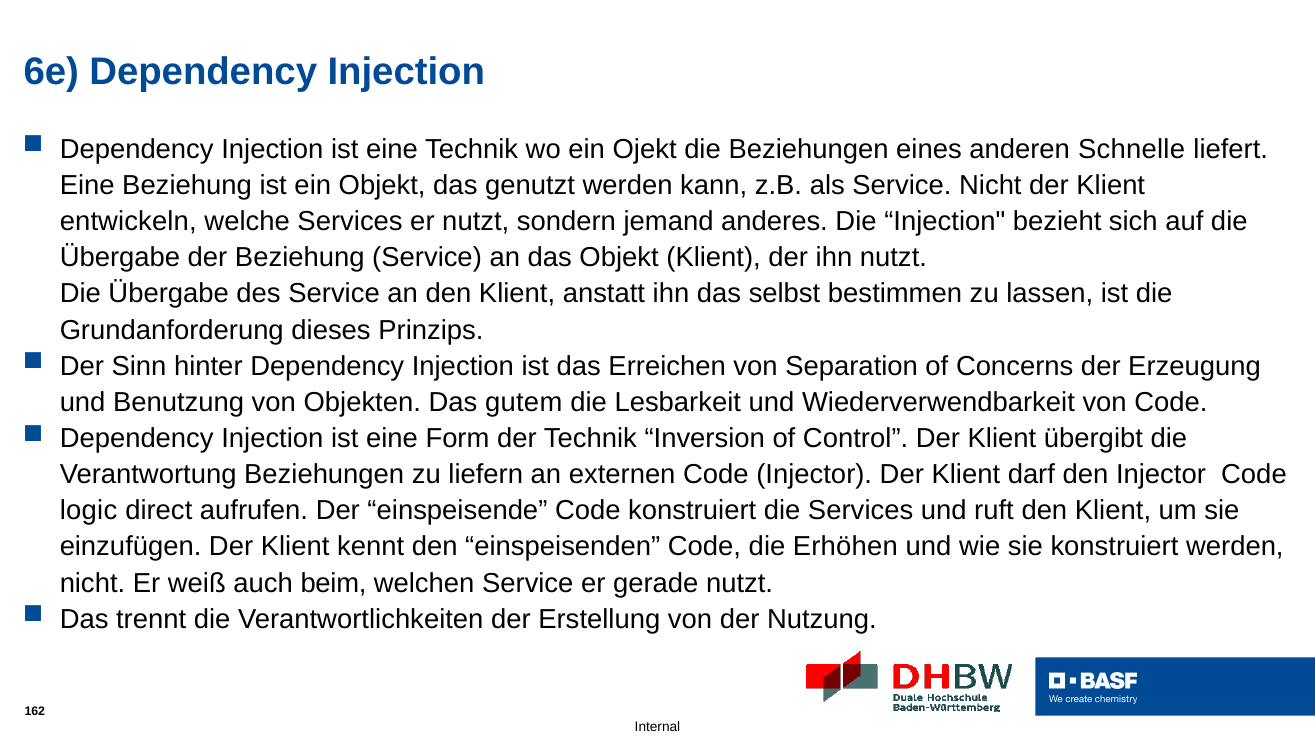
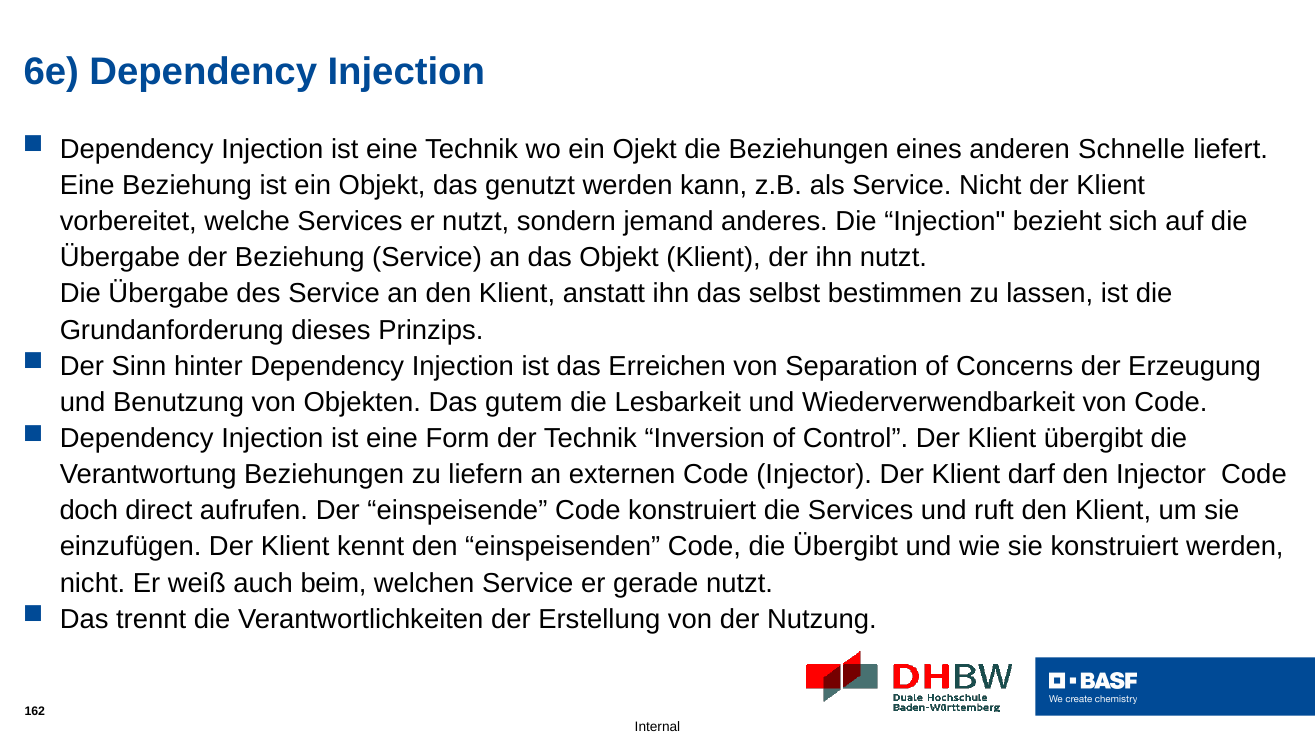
entwickeln: entwickeln -> vorbereitet
logic: logic -> doch
die Erhöhen: Erhöhen -> Übergibt
